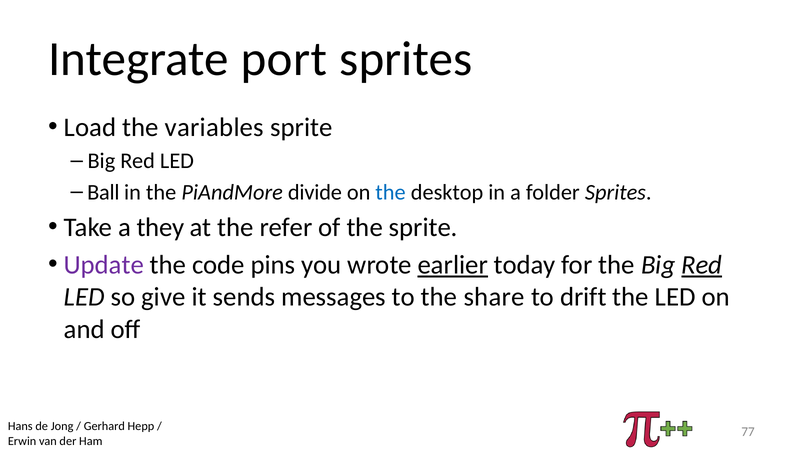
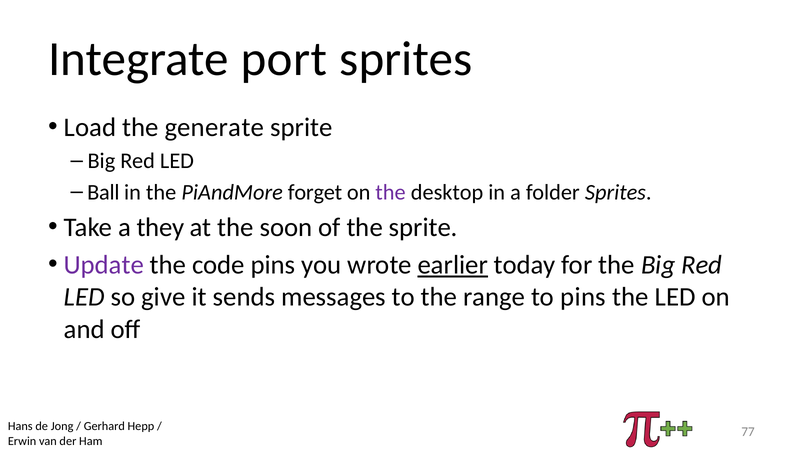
variables: variables -> generate
divide: divide -> forget
the at (391, 192) colour: blue -> purple
refer: refer -> soon
Red at (702, 265) underline: present -> none
share: share -> range
to drift: drift -> pins
